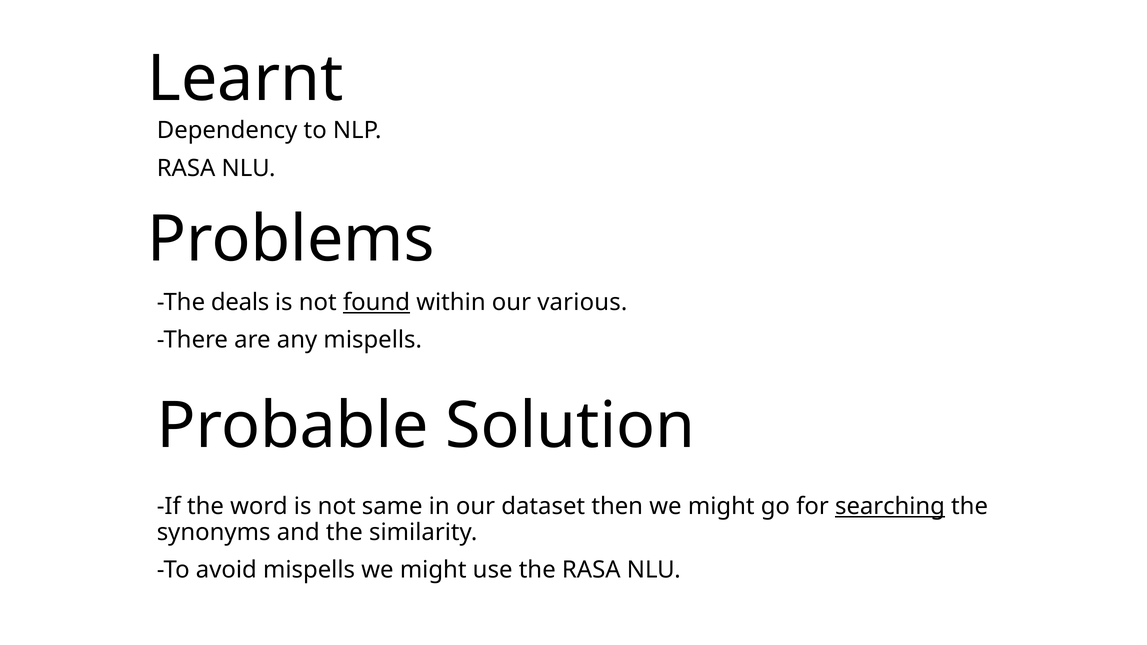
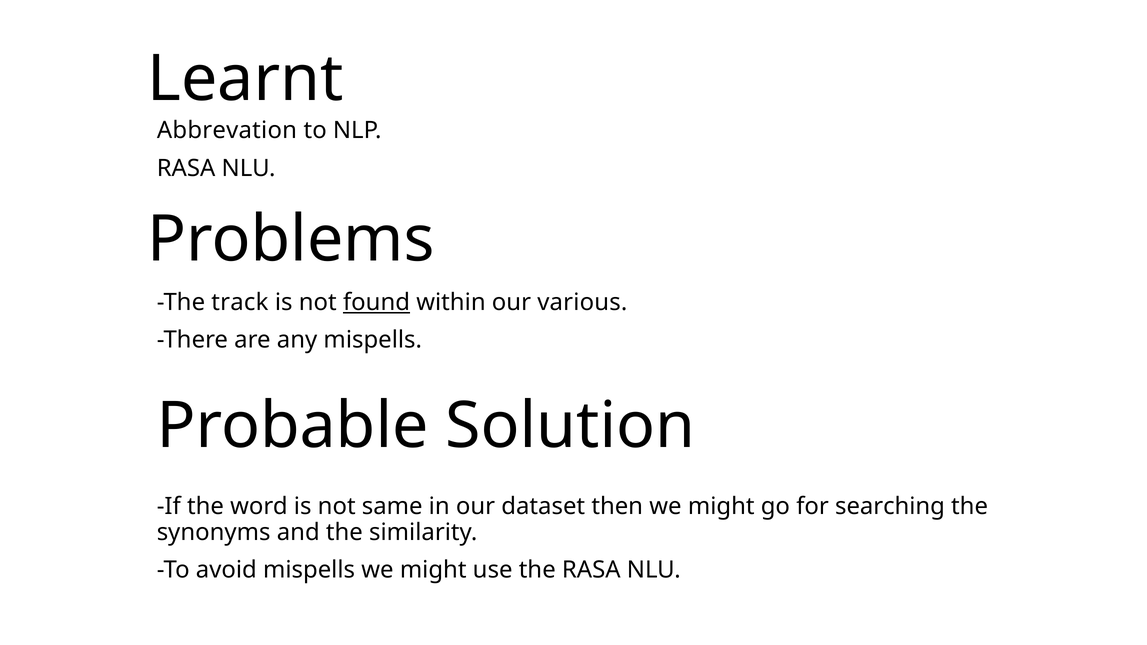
Dependency: Dependency -> Abbrevation
deals: deals -> track
searching underline: present -> none
